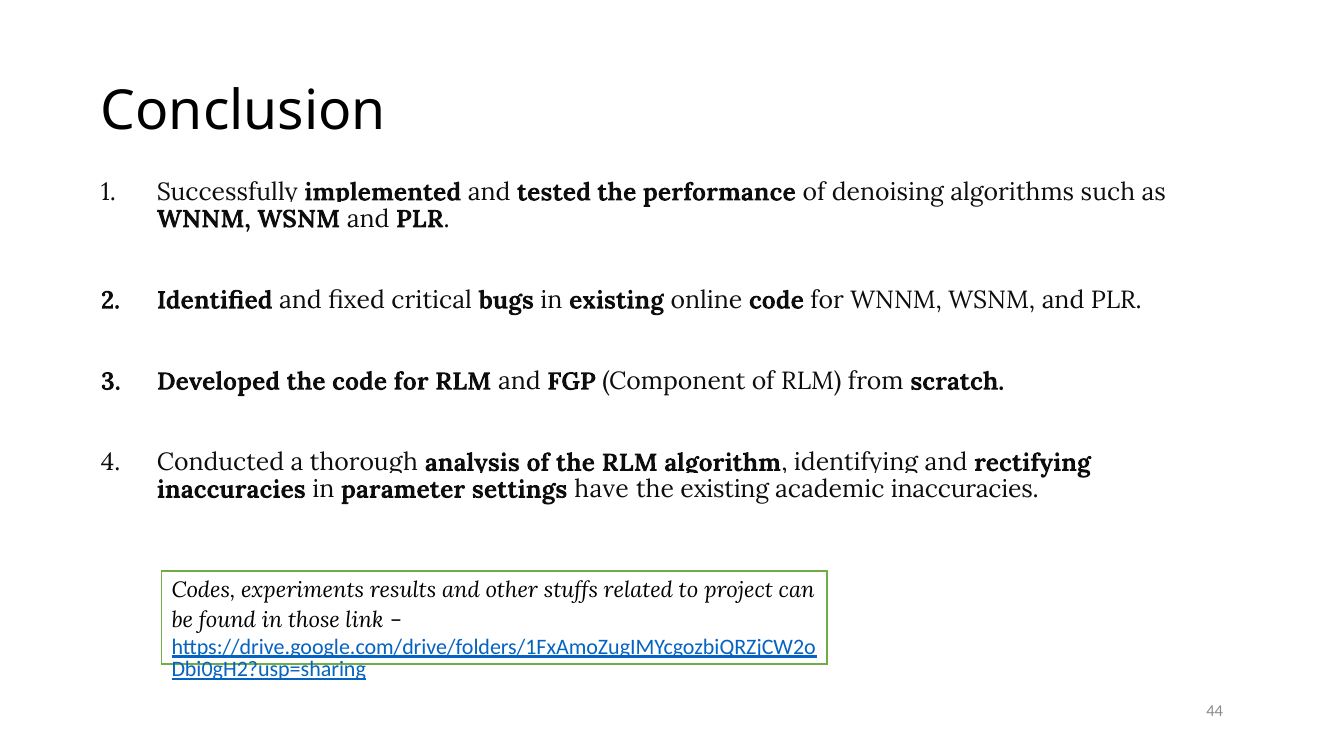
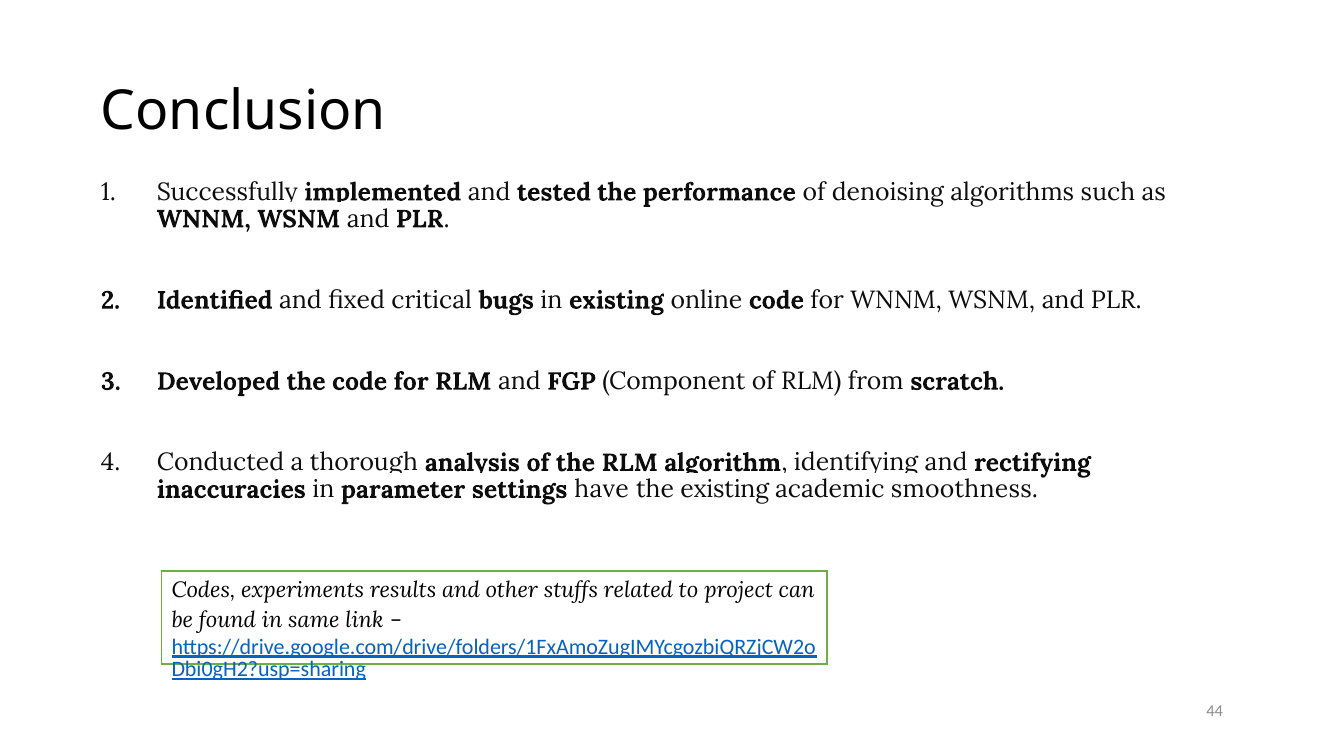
academic inaccuracies: inaccuracies -> smoothness
those: those -> same
